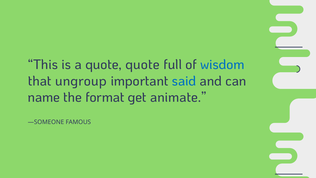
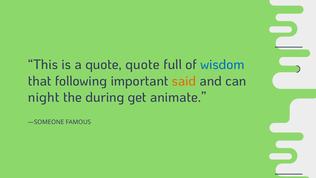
ungroup: ungroup -> following
said colour: blue -> orange
name: name -> night
format: format -> during
